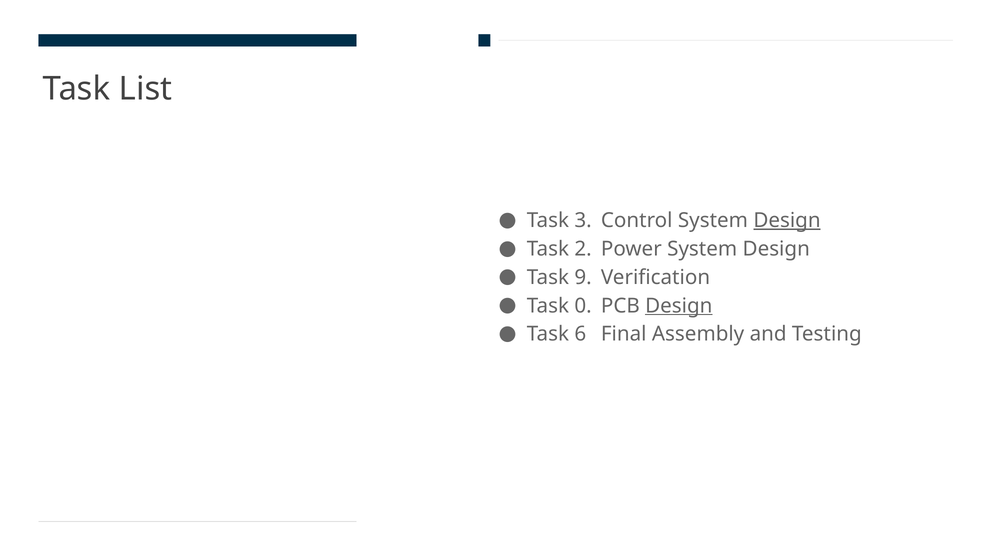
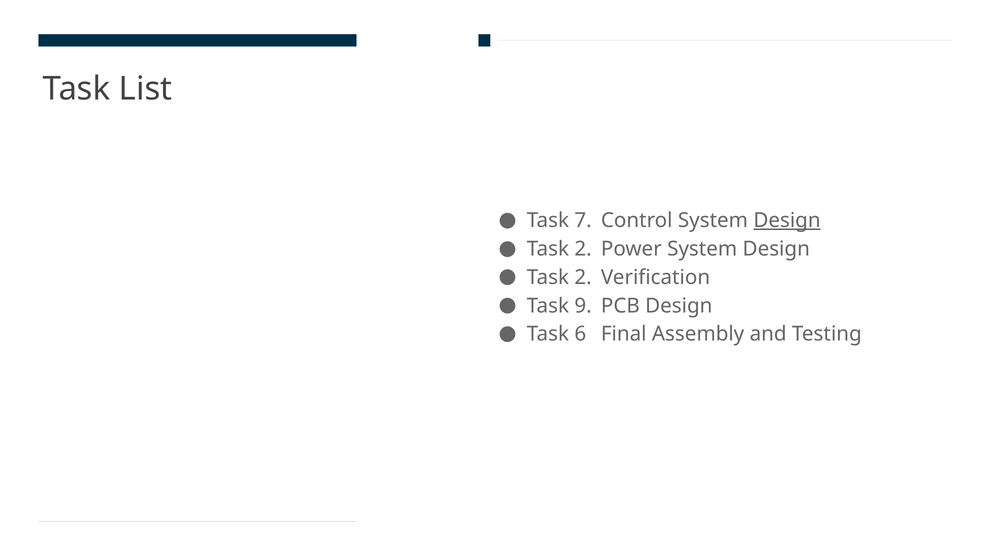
3: 3 -> 7
9 at (583, 277): 9 -> 2
0: 0 -> 9
Design at (679, 306) underline: present -> none
